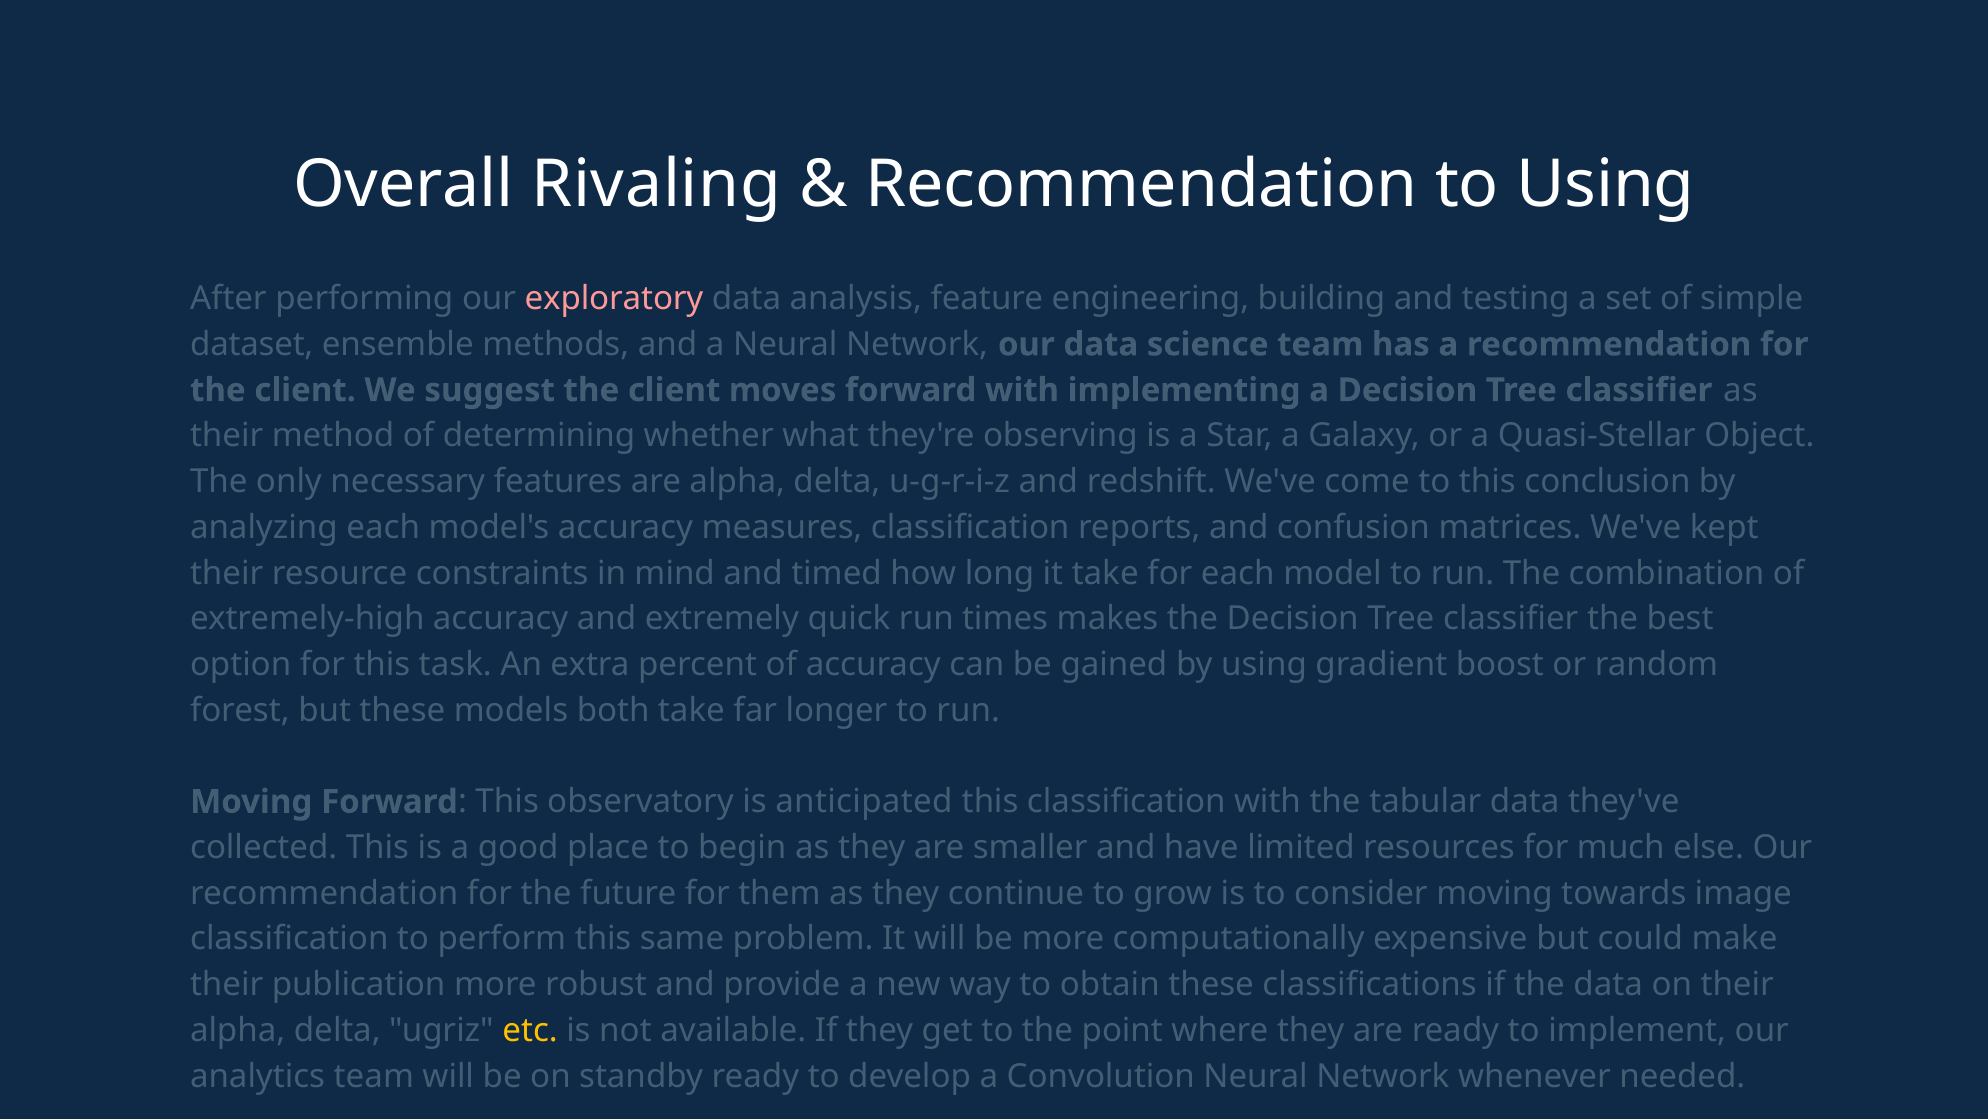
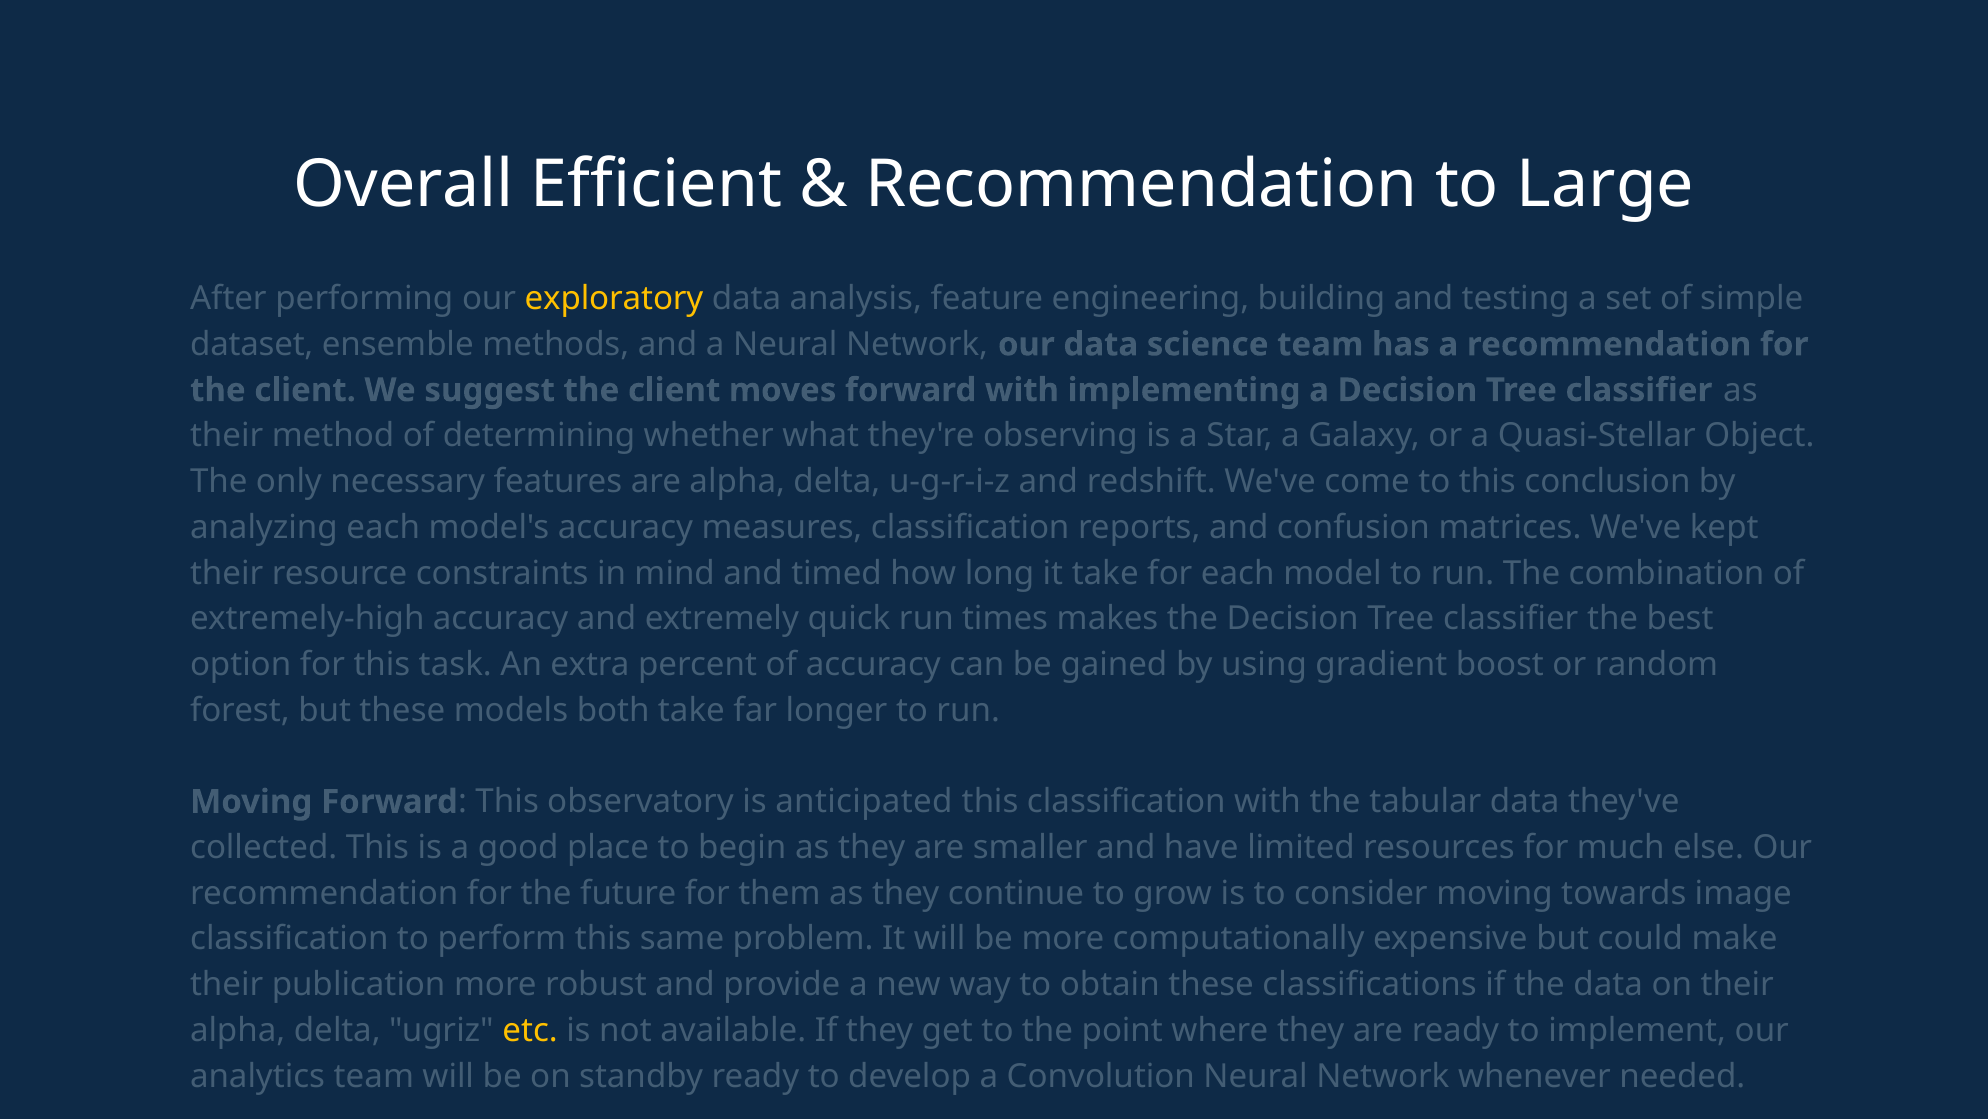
Rivaling: Rivaling -> Efficient
to Using: Using -> Large
exploratory colour: pink -> yellow
